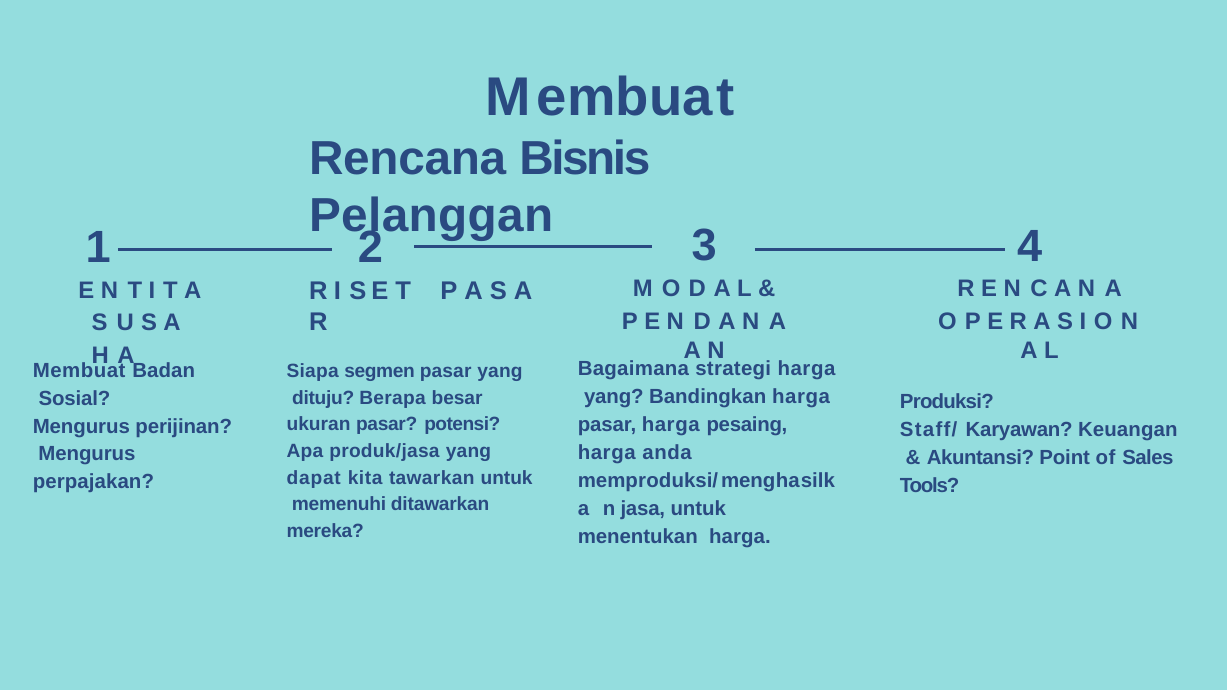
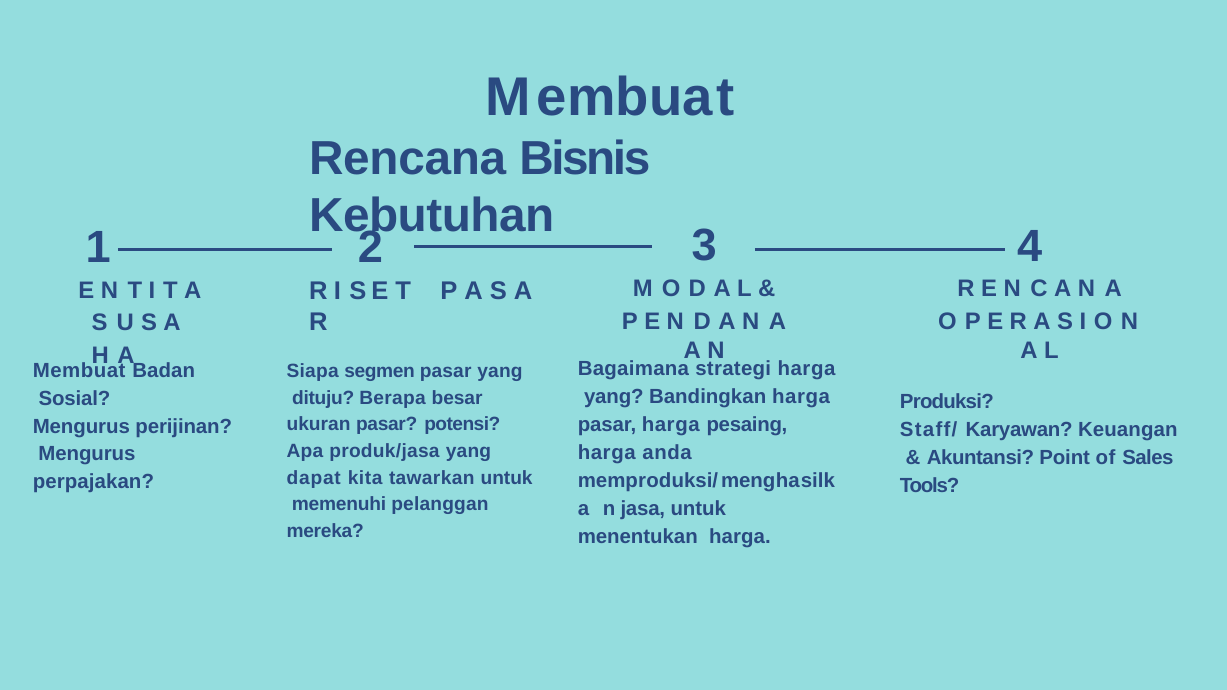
Pelanggan: Pelanggan -> Kebutuhan
ditawarkan: ditawarkan -> pelanggan
